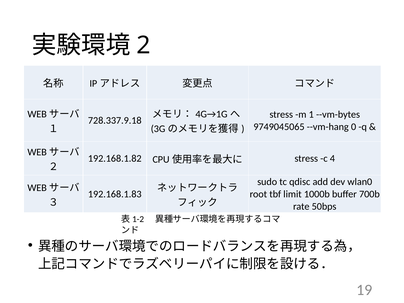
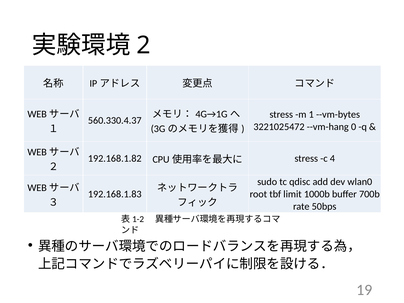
728.337.9.18: 728.337.9.18 -> 560.330.4.37
9749045065: 9749045065 -> 3221025472
